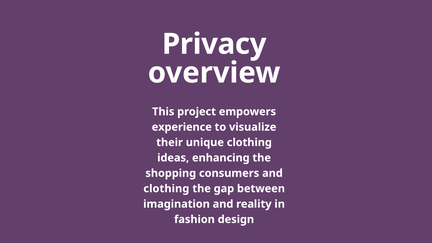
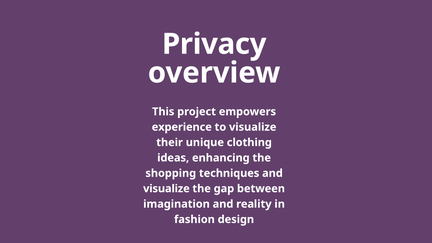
consumers: consumers -> techniques
clothing at (166, 189): clothing -> visualize
